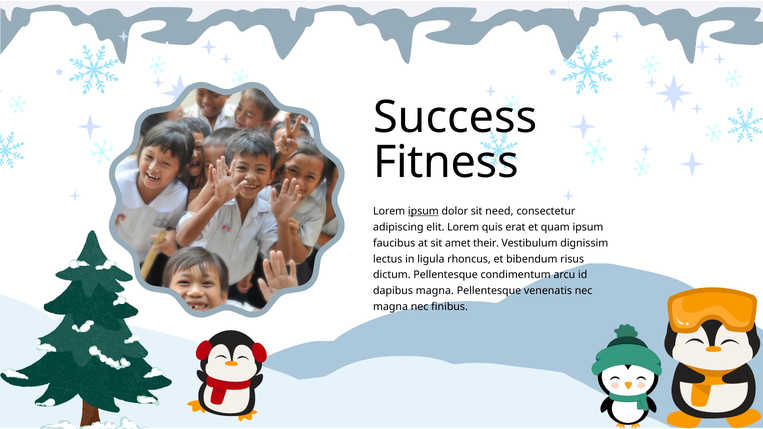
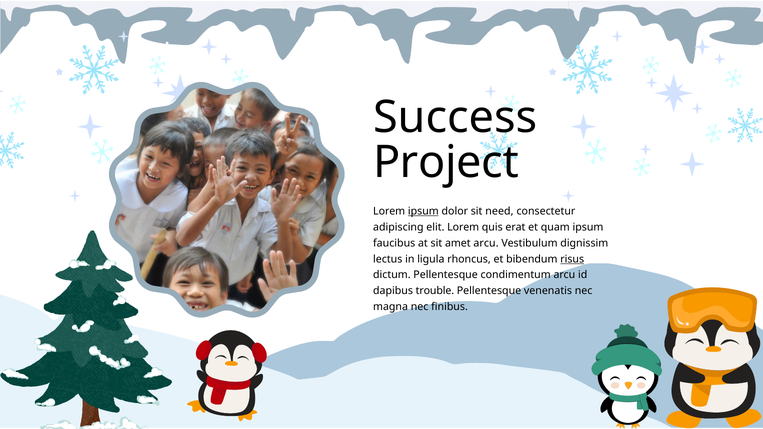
Fitness: Fitness -> Project
amet their: their -> arcu
risus underline: none -> present
dapibus magna: magna -> trouble
